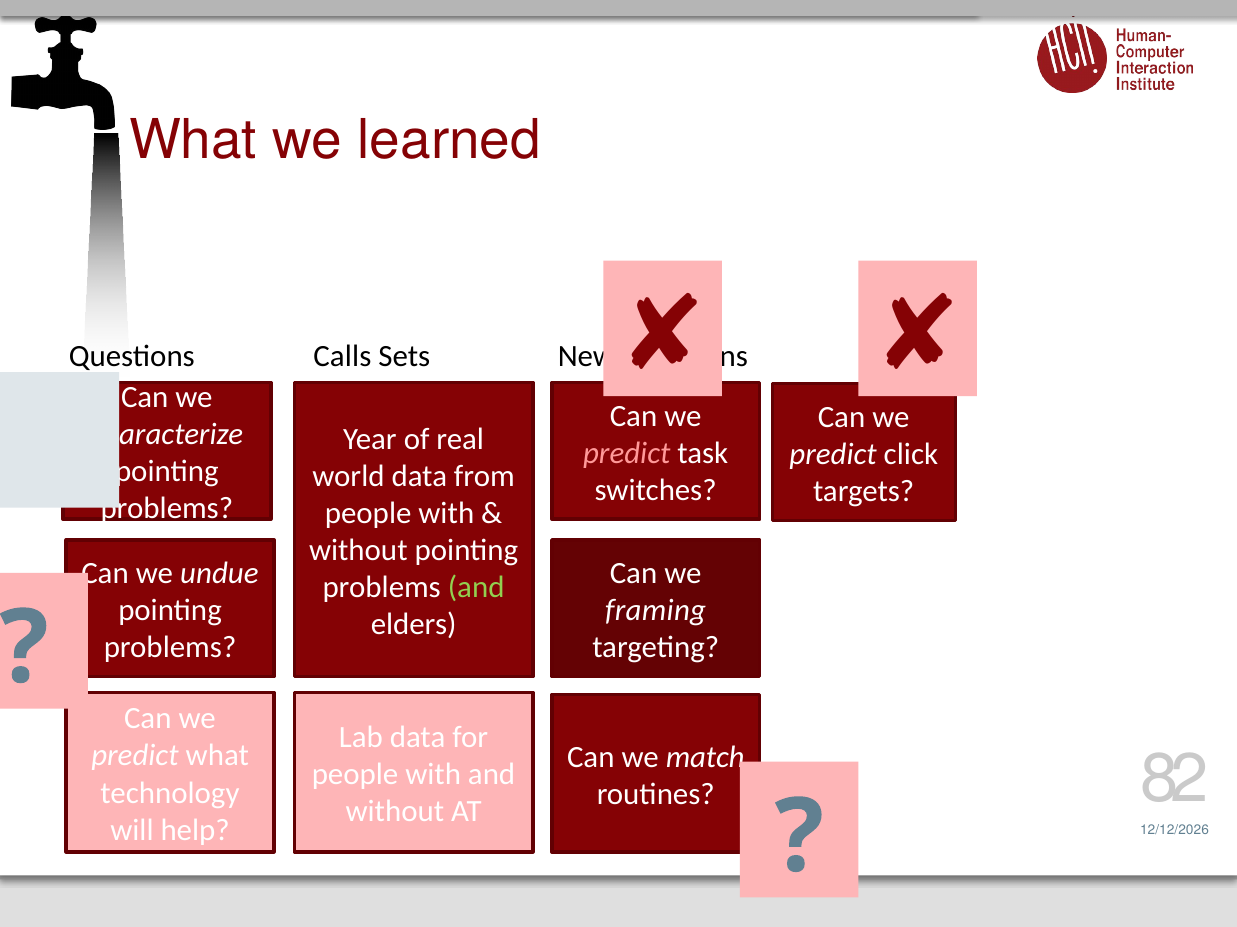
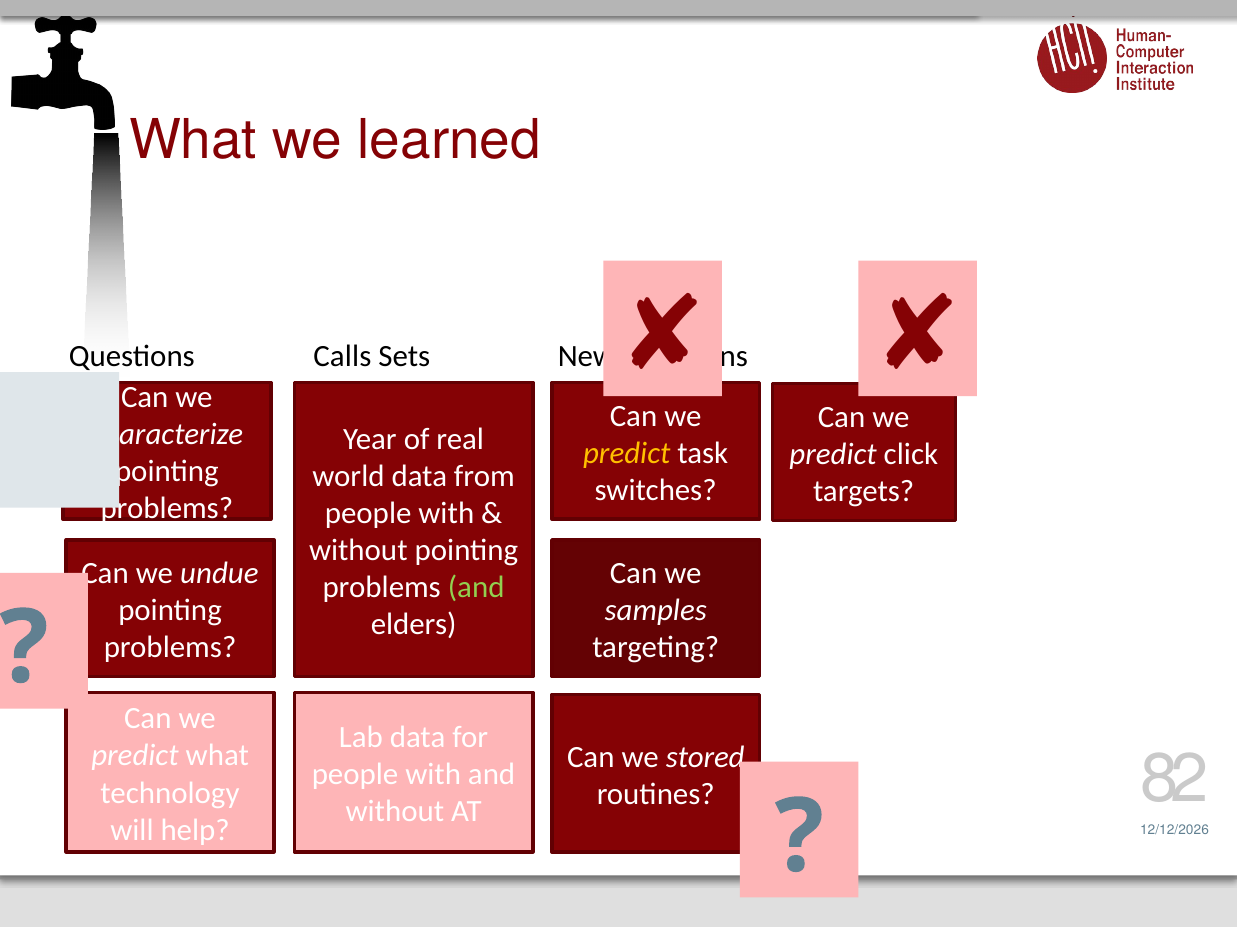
predict at (627, 453) colour: pink -> yellow
framing: framing -> samples
match: match -> stored
